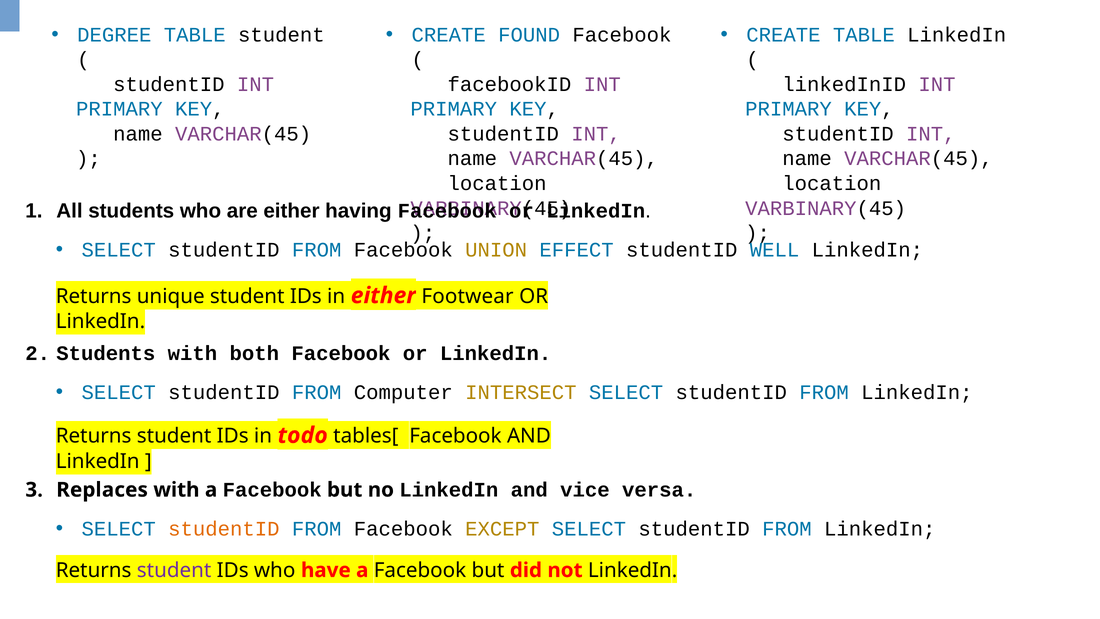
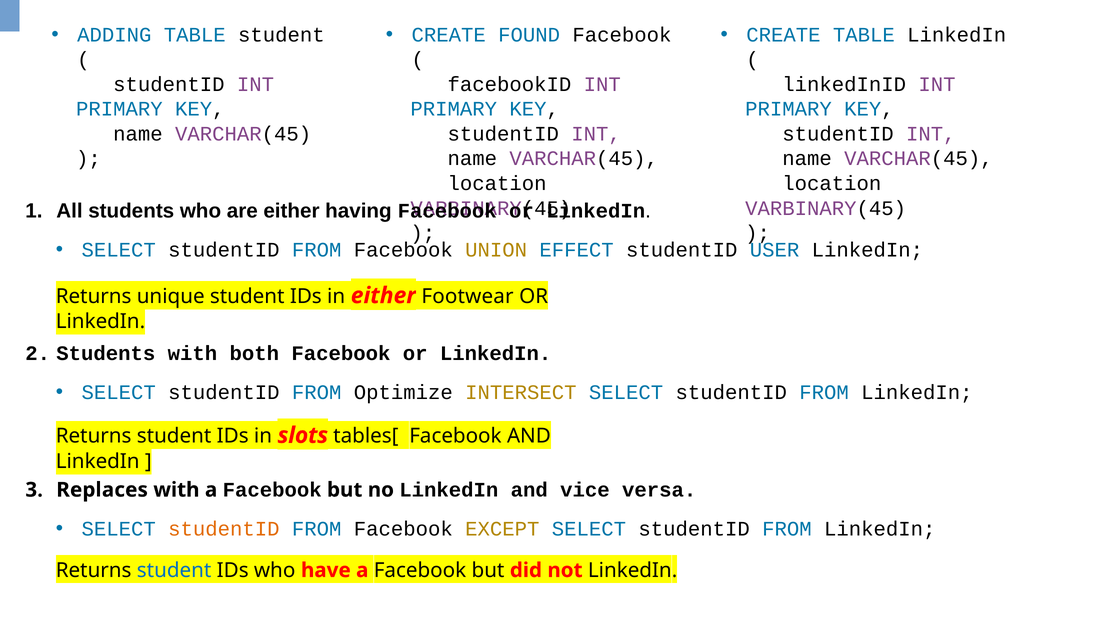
DEGREE: DEGREE -> ADDING
WELL: WELL -> USER
Computer: Computer -> Optimize
todo: todo -> slots
student at (174, 570) colour: purple -> blue
